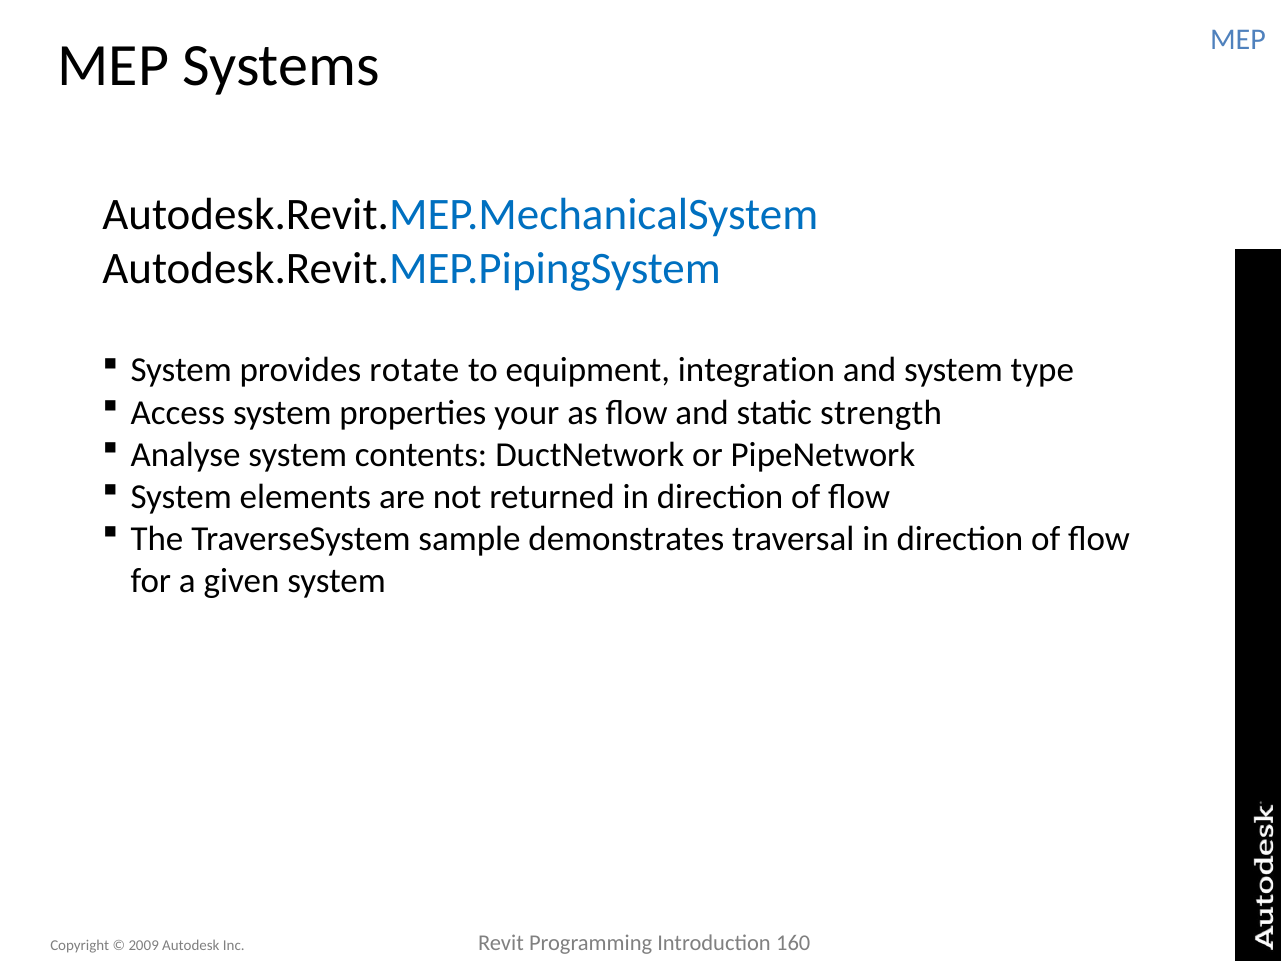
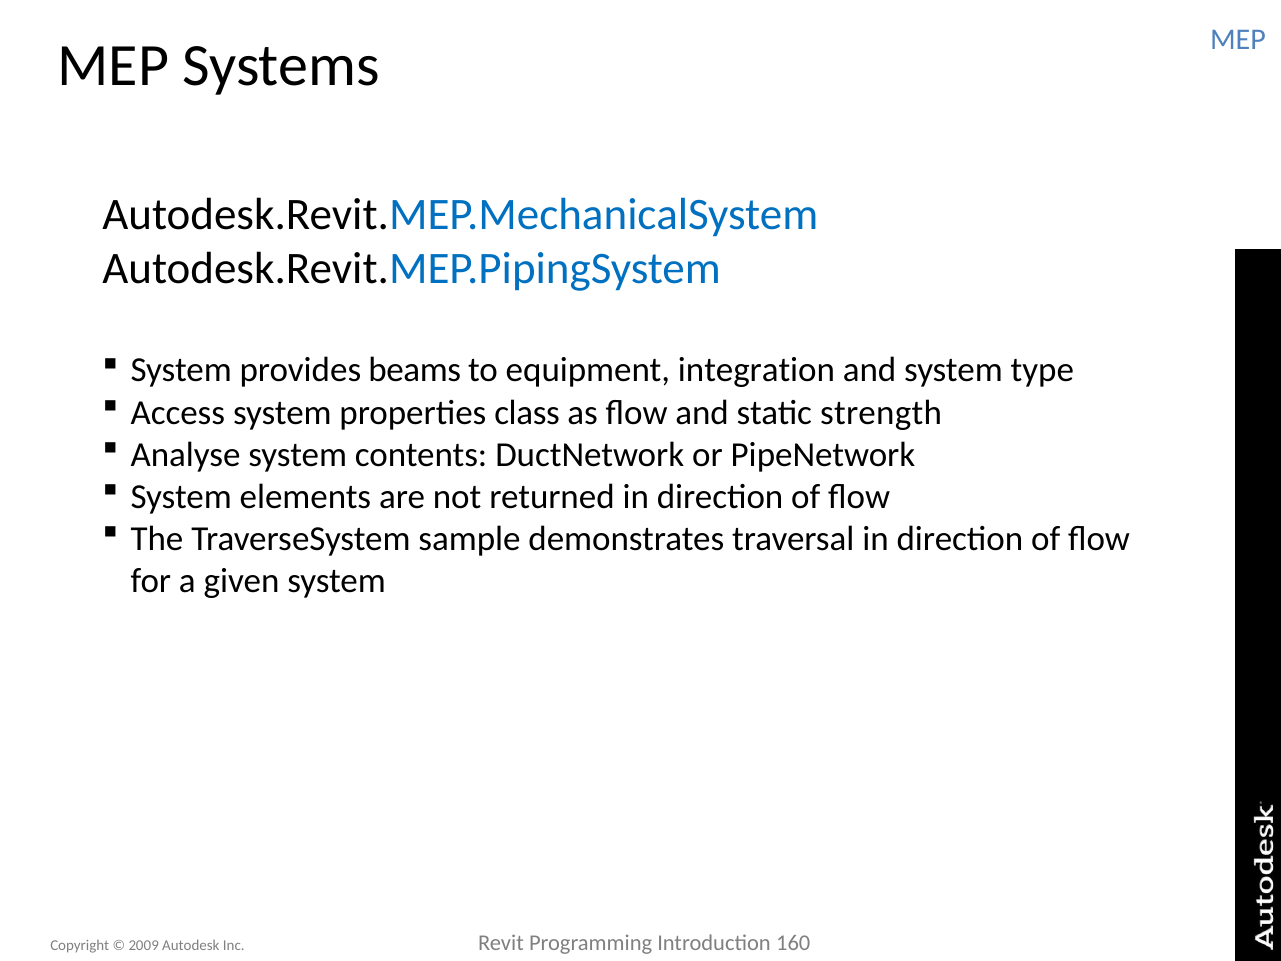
rotate: rotate -> beams
your: your -> class
